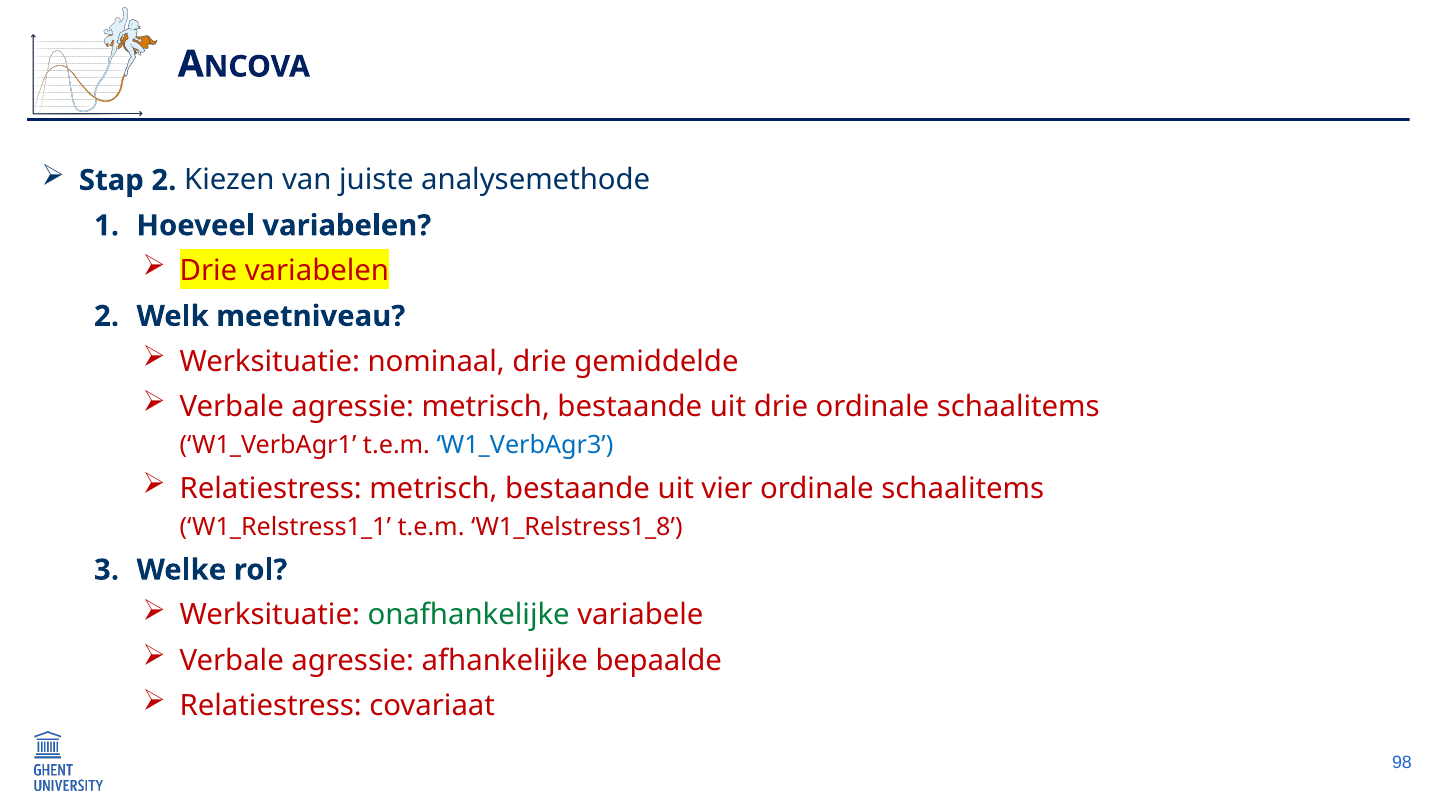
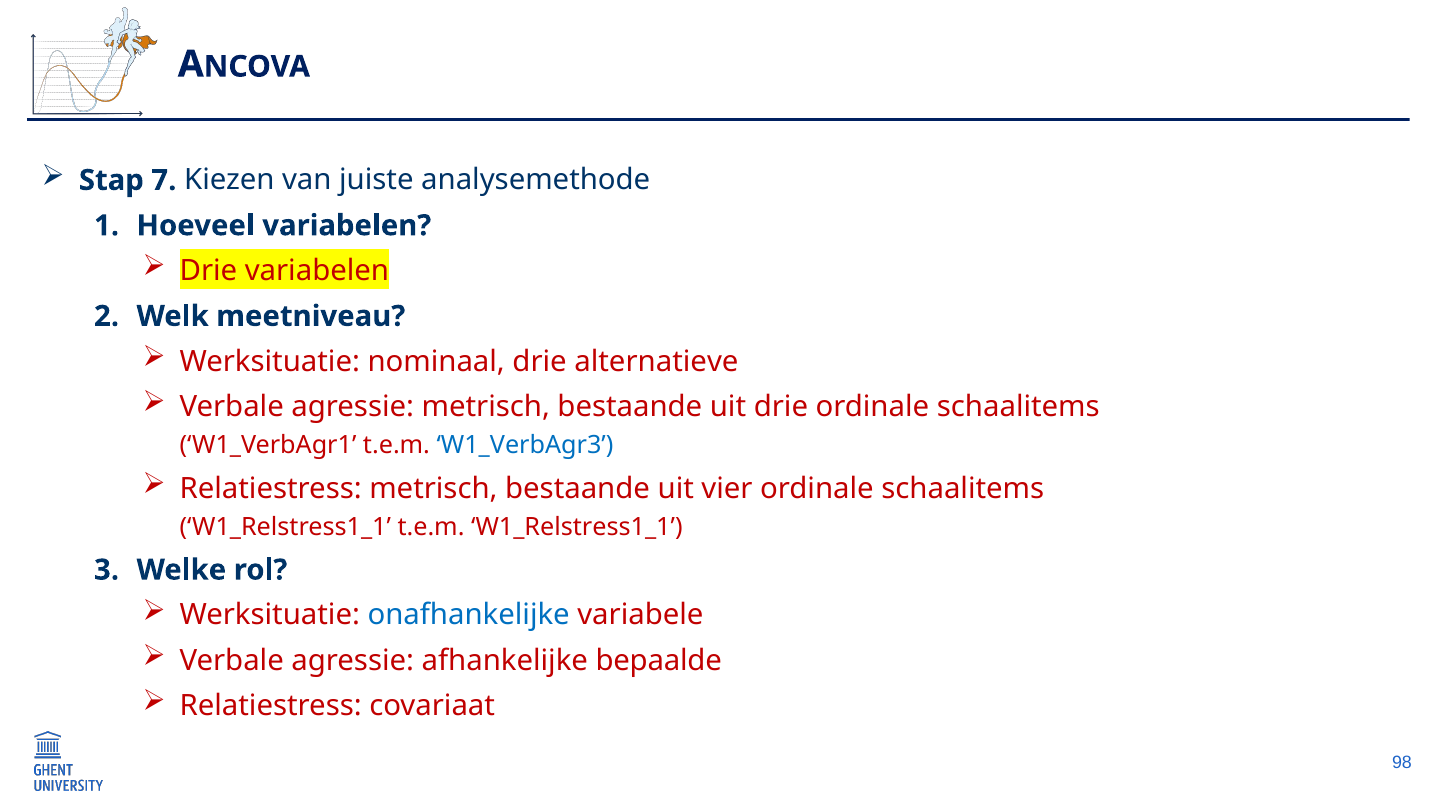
Stap 2: 2 -> 7
gemiddelde: gemiddelde -> alternatieve
t.e.m W1_Relstress1_8: W1_Relstress1_8 -> W1_Relstress1_1
onafhankelijke colour: green -> blue
